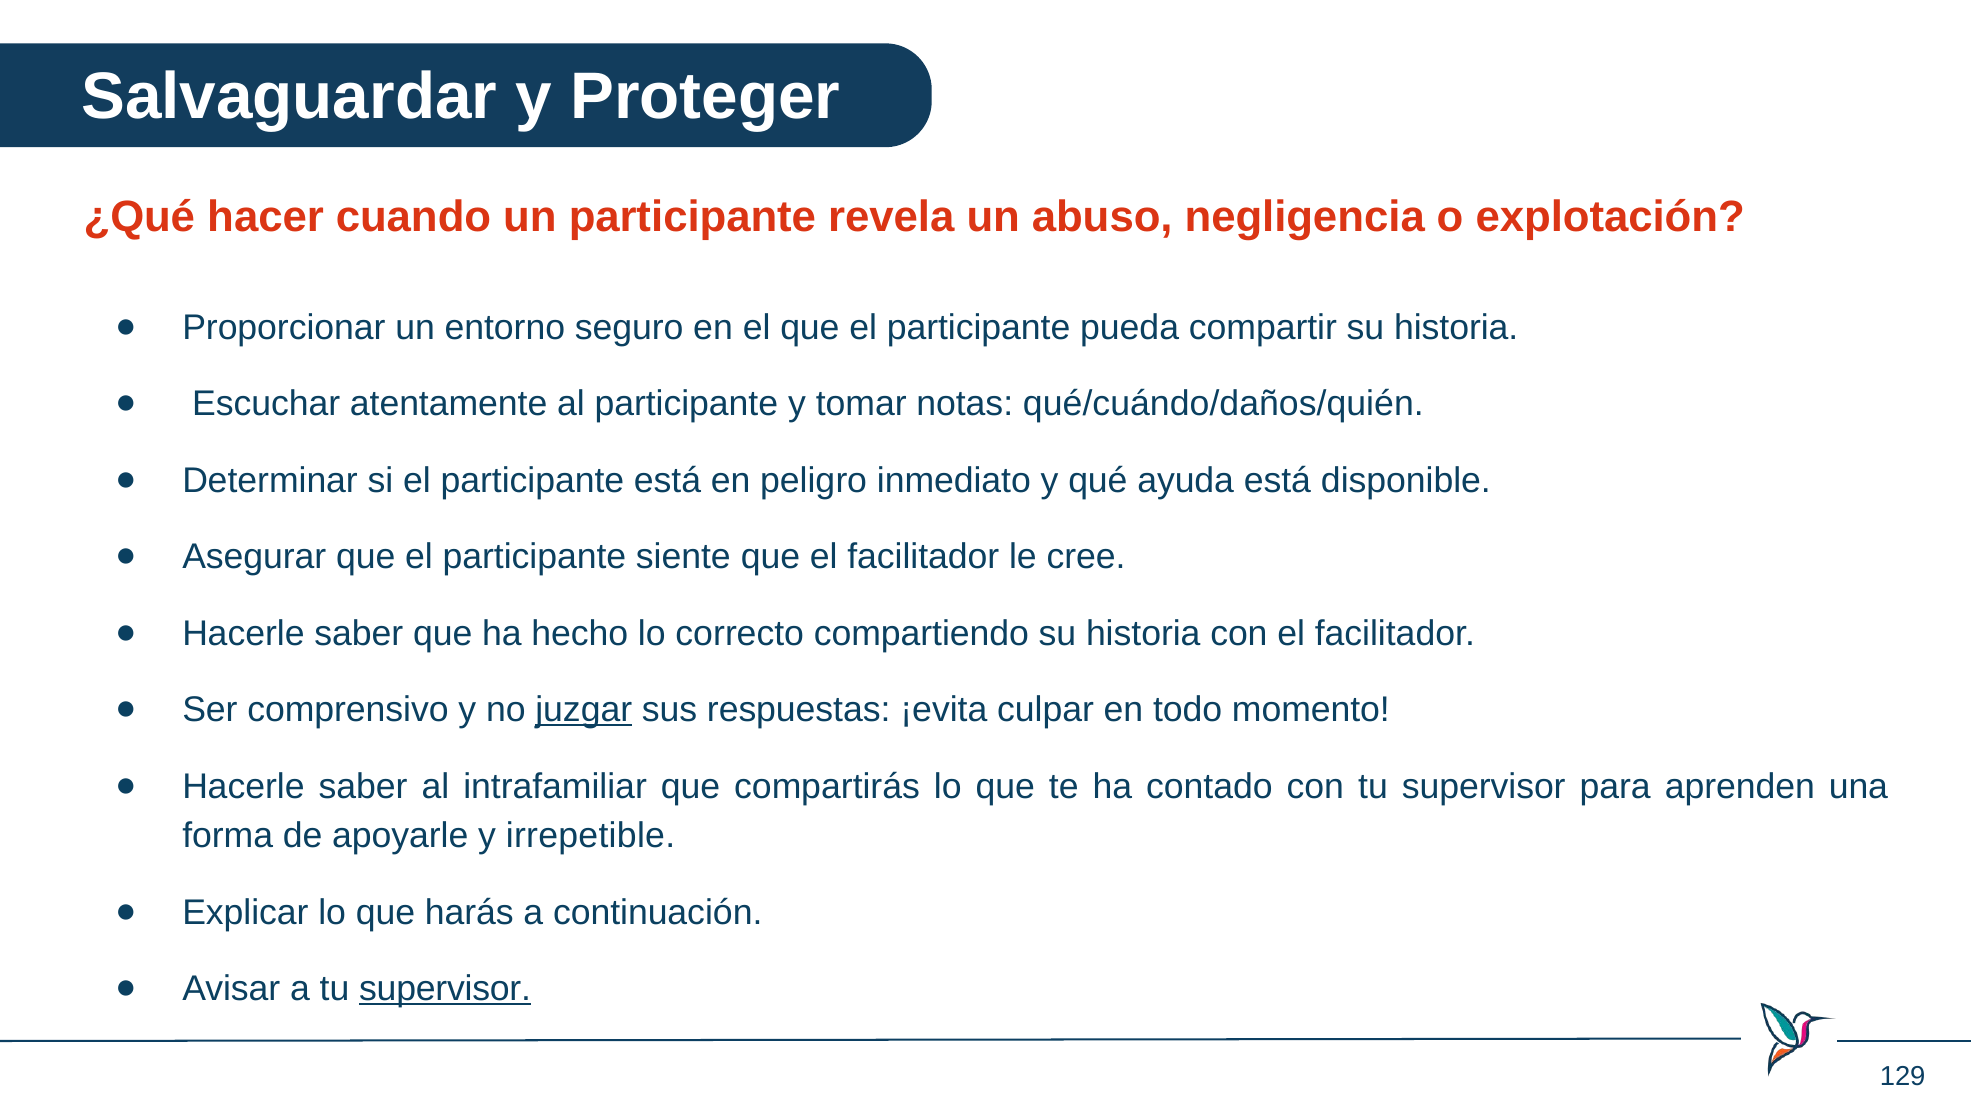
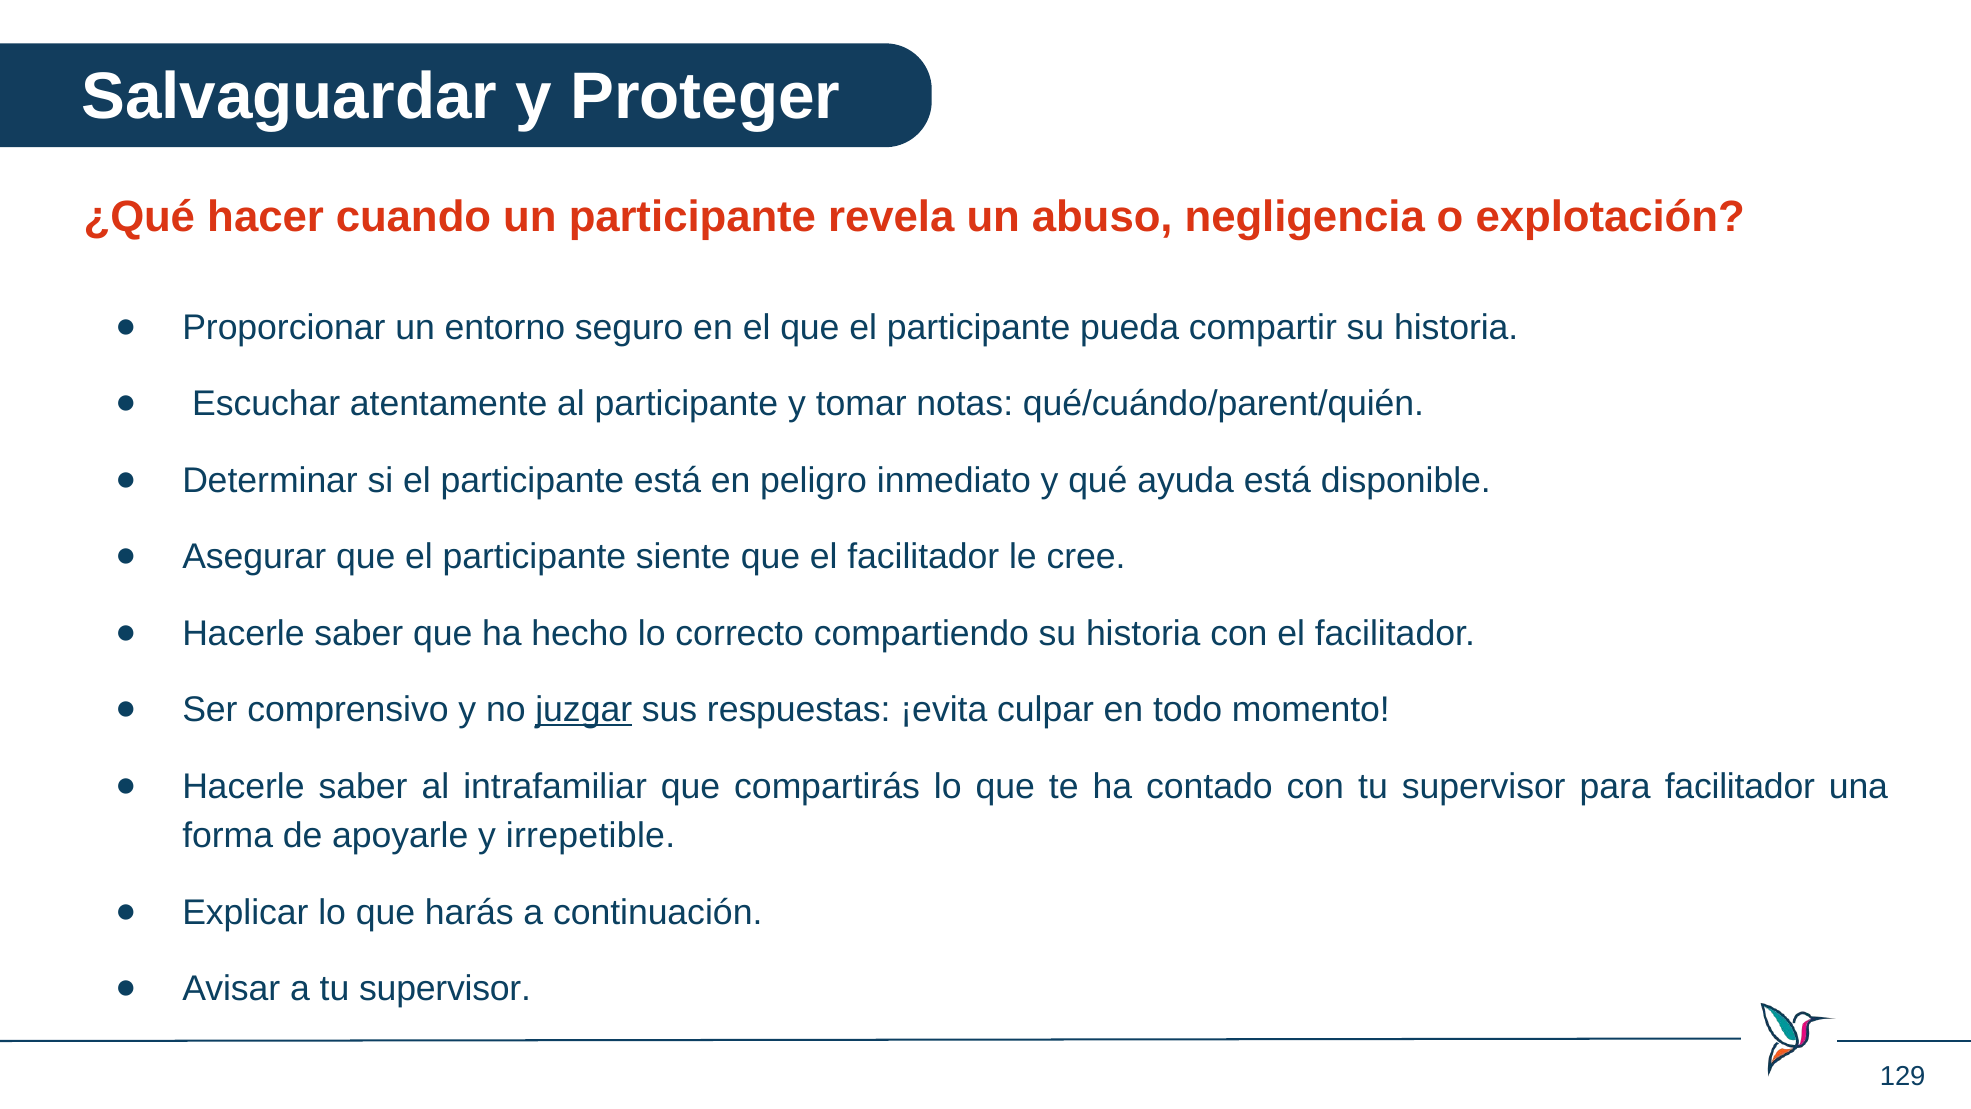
qué/cuándo/daños/quién: qué/cuándo/daños/quién -> qué/cuándo/parent/quién
para aprenden: aprenden -> facilitador
supervisor at (445, 989) underline: present -> none
